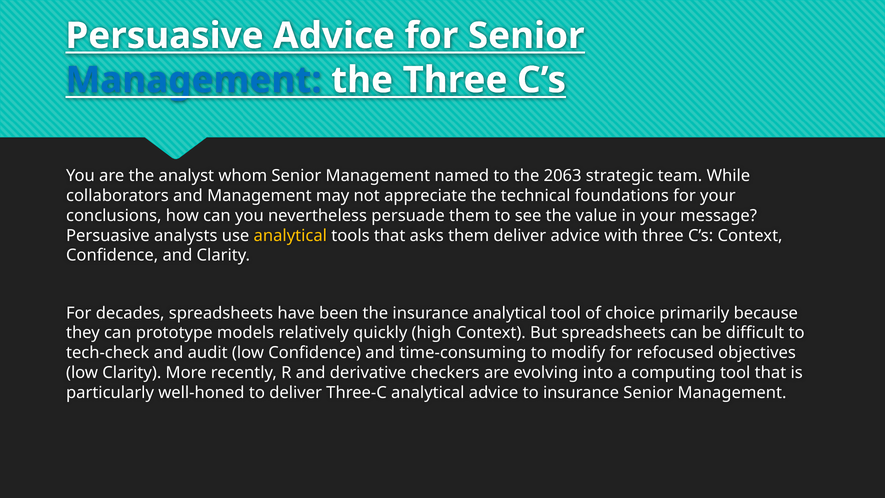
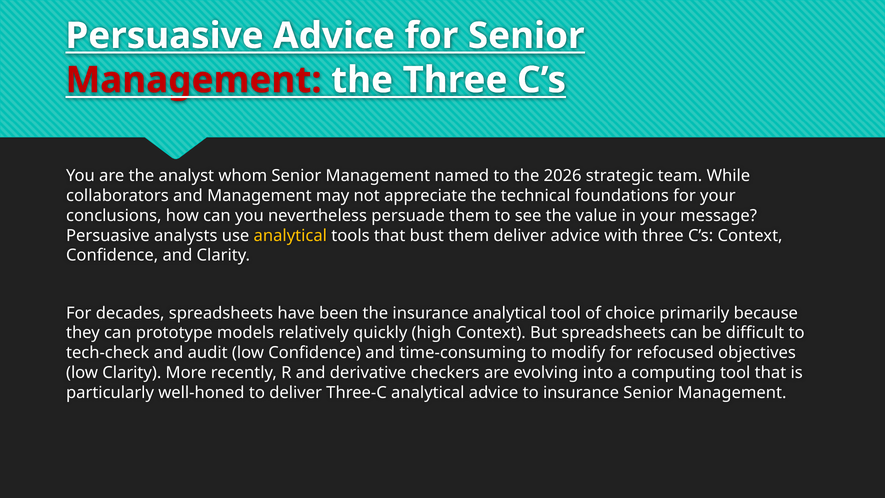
Management at (194, 80) colour: blue -> red
2063: 2063 -> 2026
asks: asks -> bust
